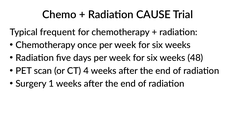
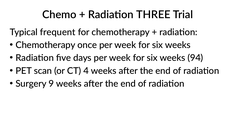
CAUSE: CAUSE -> THREE
48: 48 -> 94
1: 1 -> 9
